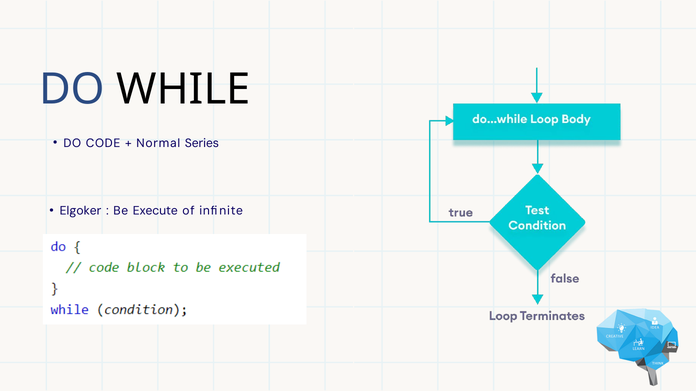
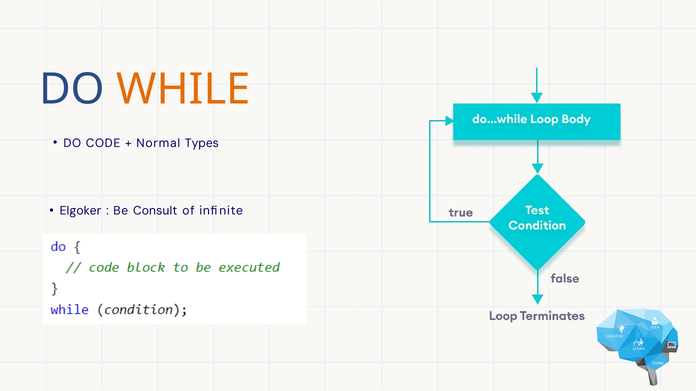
WHILE colour: black -> orange
Series: Series -> Types
Execute: Execute -> Consult
